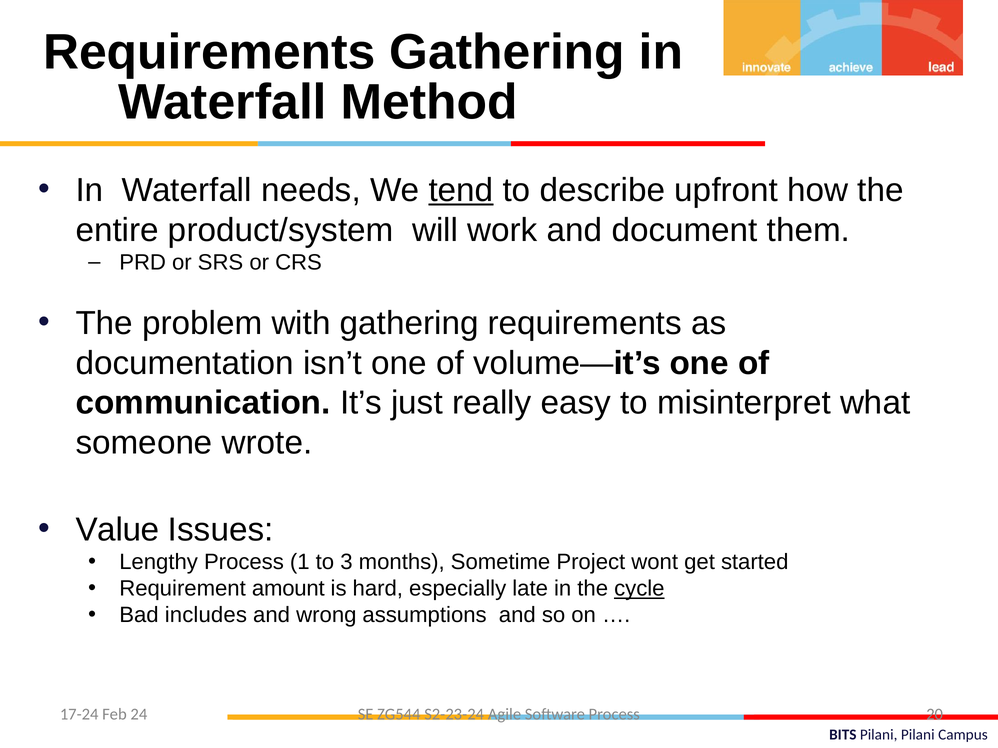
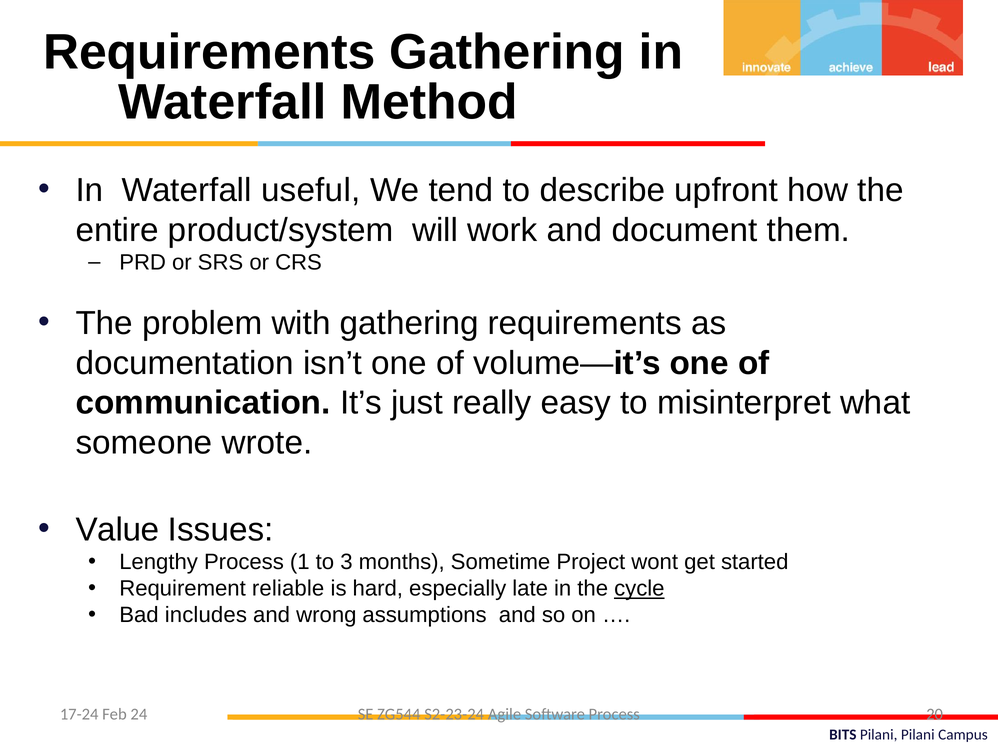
needs: needs -> useful
tend underline: present -> none
amount: amount -> reliable
